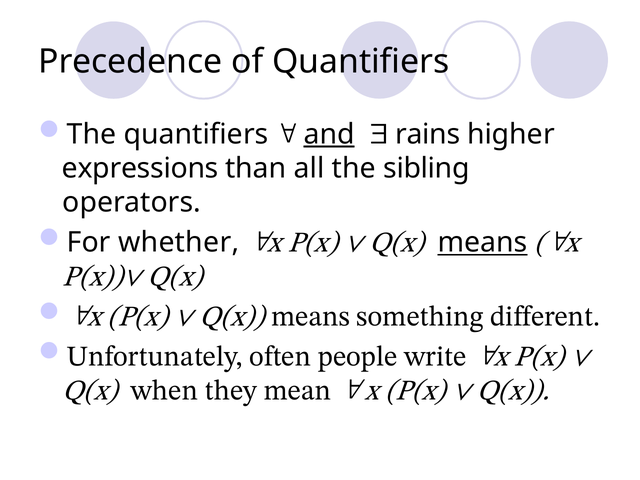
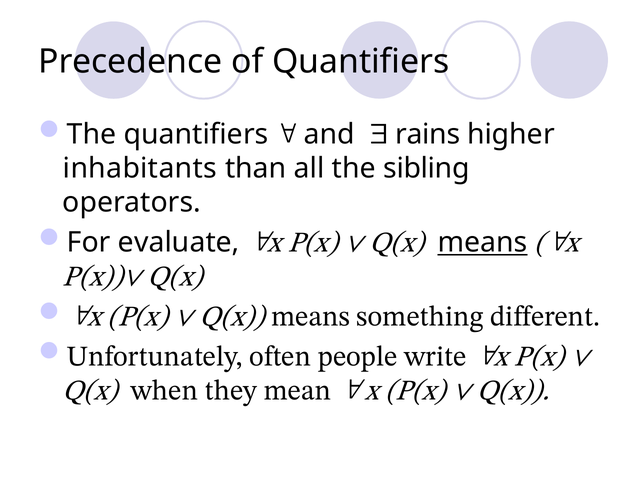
and underline: present -> none
expressions: expressions -> inhabitants
whether: whether -> evaluate
